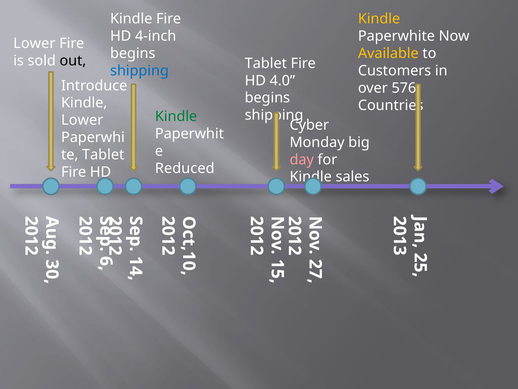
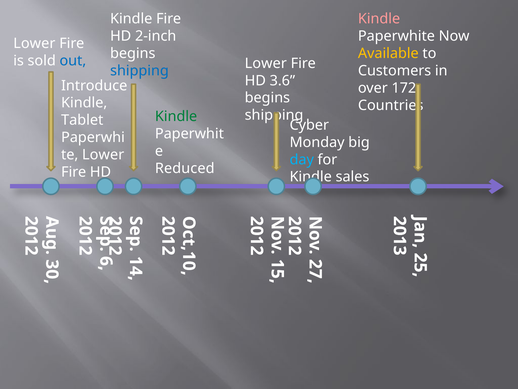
Kindle at (379, 19) colour: yellow -> pink
4-inch: 4-inch -> 2-inch
out colour: black -> blue
Tablet at (266, 63): Tablet -> Lower
4.0: 4.0 -> 3.6
576: 576 -> 172
Lower at (82, 120): Lower -> Tablet
Tablet at (103, 155): Tablet -> Lower
day colour: pink -> light blue
